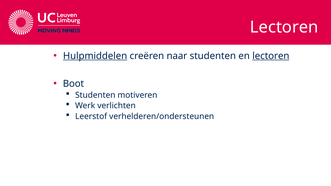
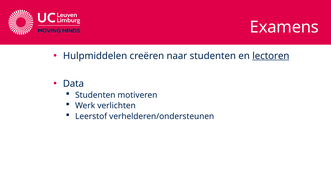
Lectoren at (284, 27): Lectoren -> Examens
Hulpmiddelen underline: present -> none
Boot: Boot -> Data
